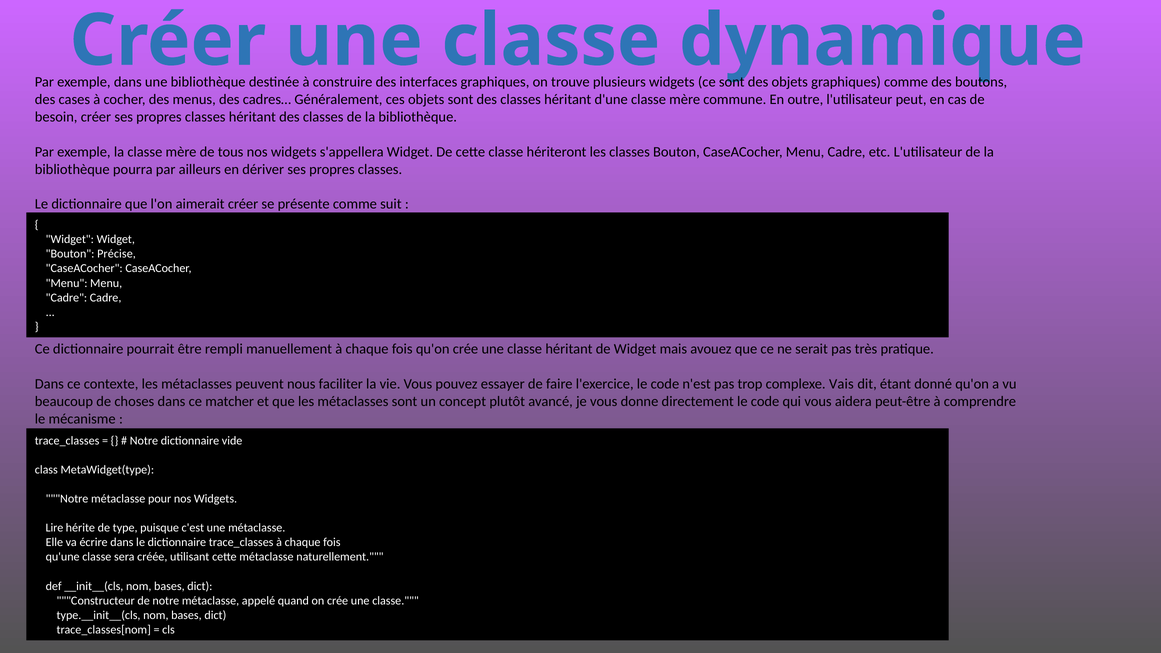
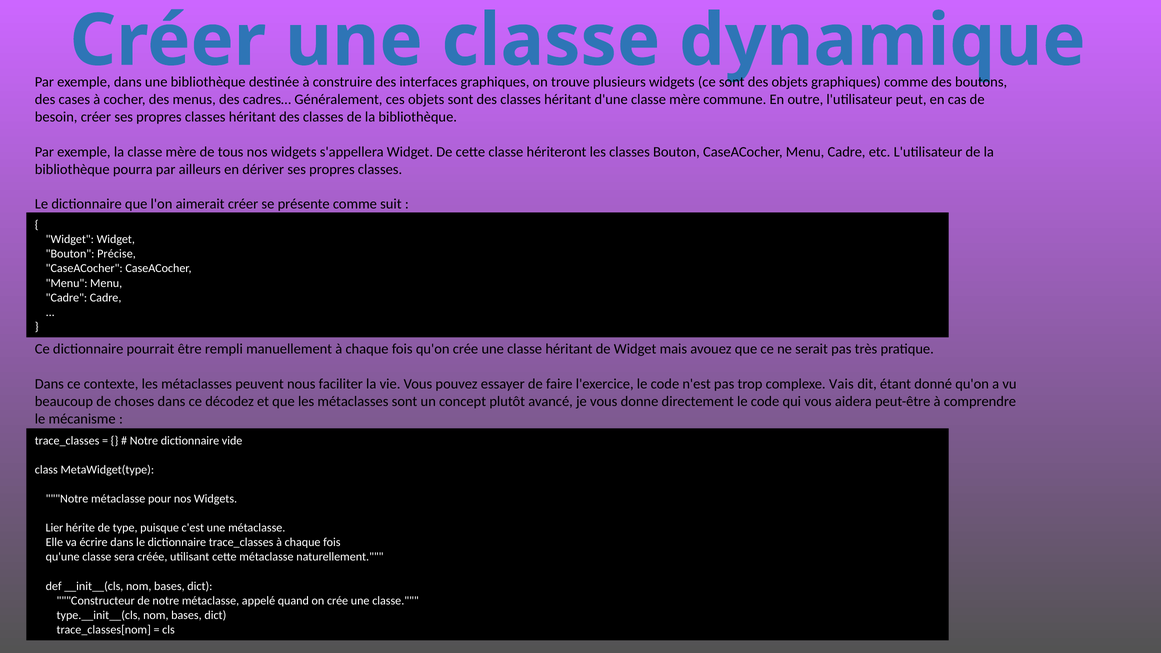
matcher: matcher -> décodez
Lire: Lire -> Lier
